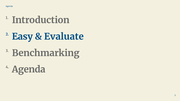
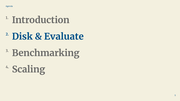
Easy: Easy -> Disk
Agenda at (29, 70): Agenda -> Scaling
